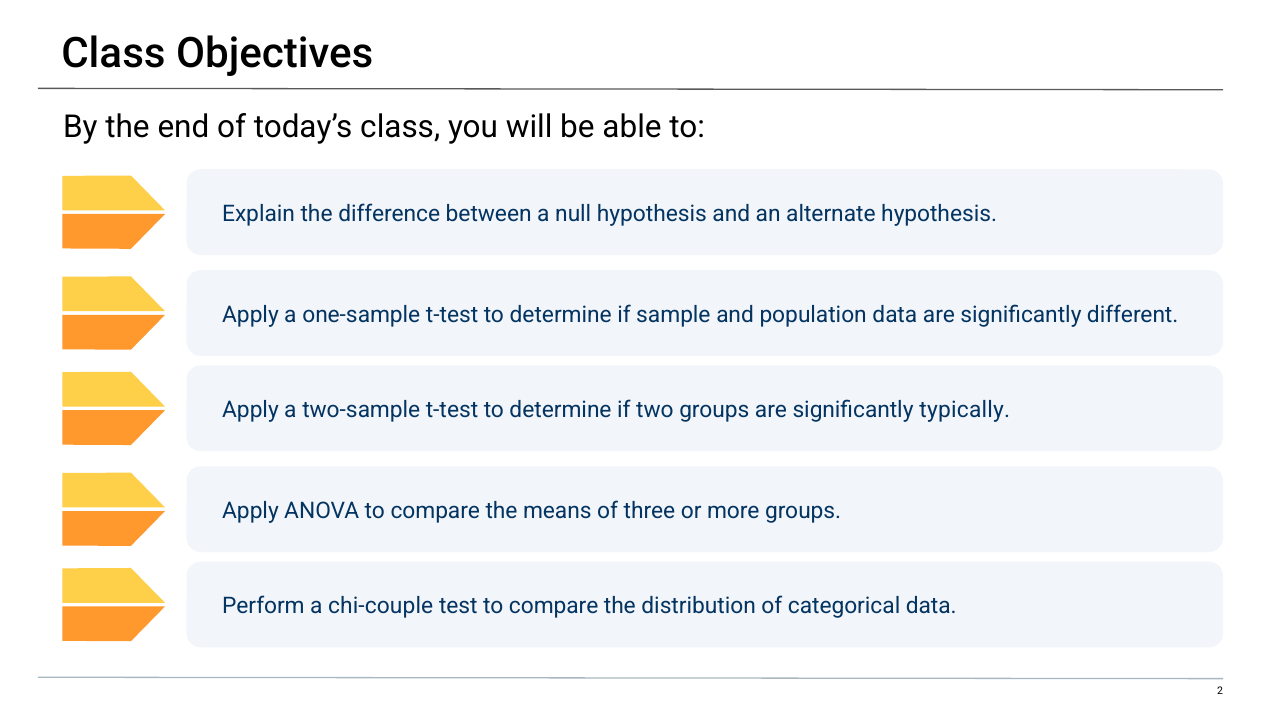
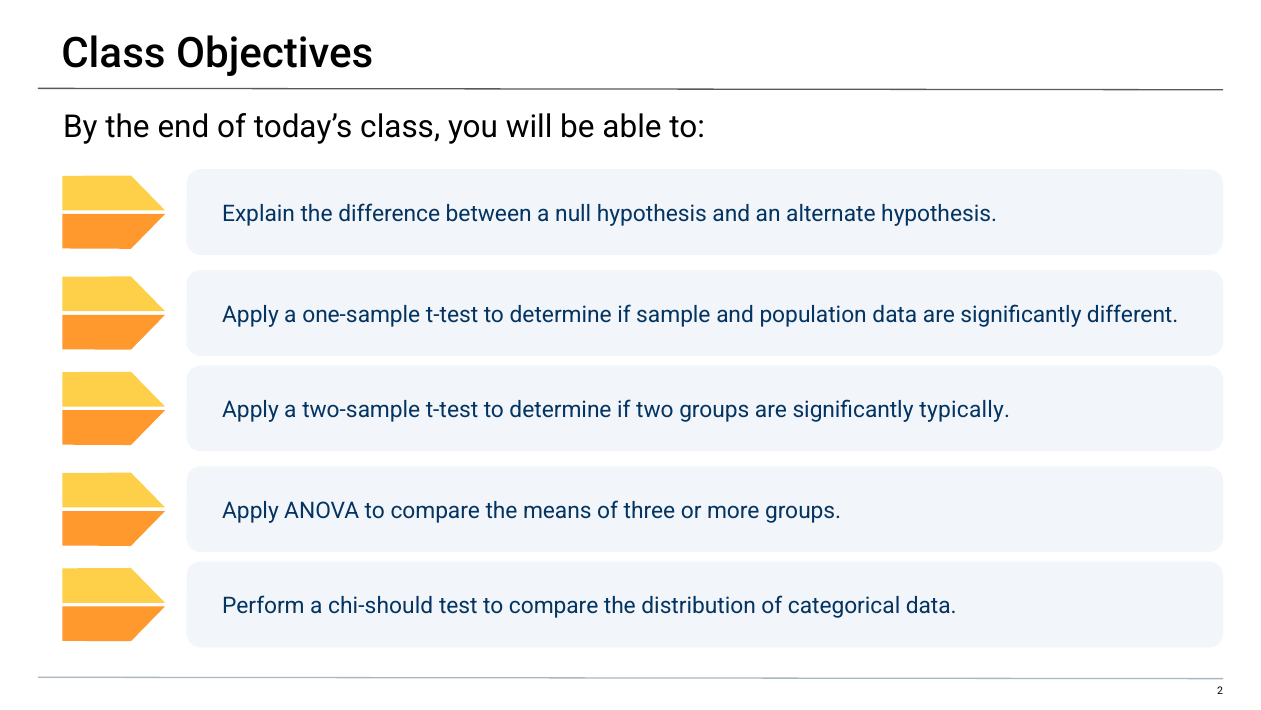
chi-couple: chi-couple -> chi-should
